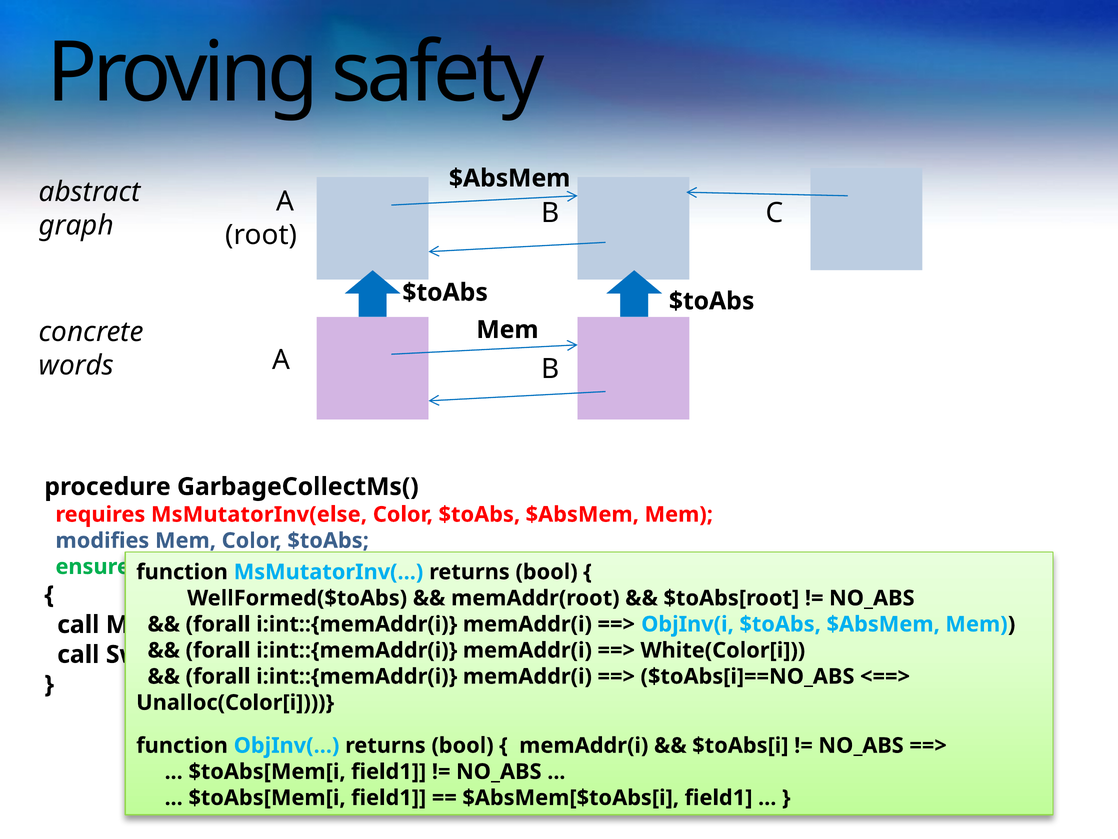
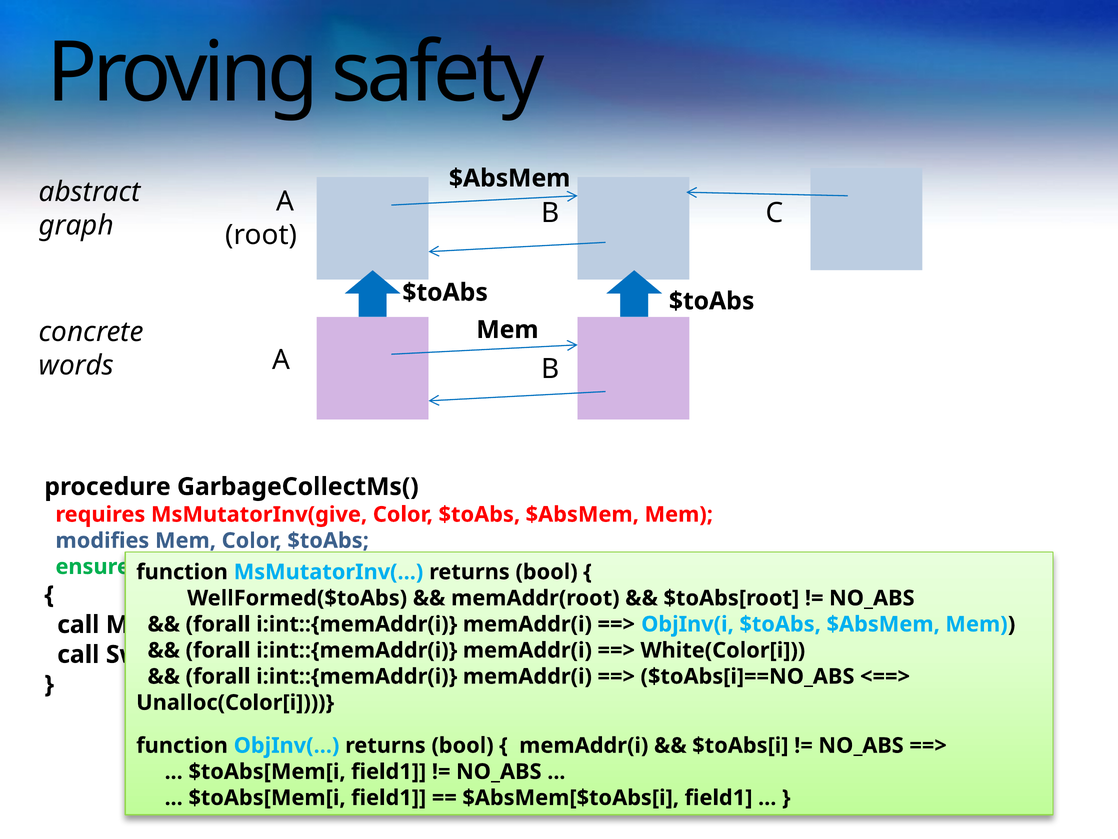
MsMutatorInv(else: MsMutatorInv(else -> MsMutatorInv(give
